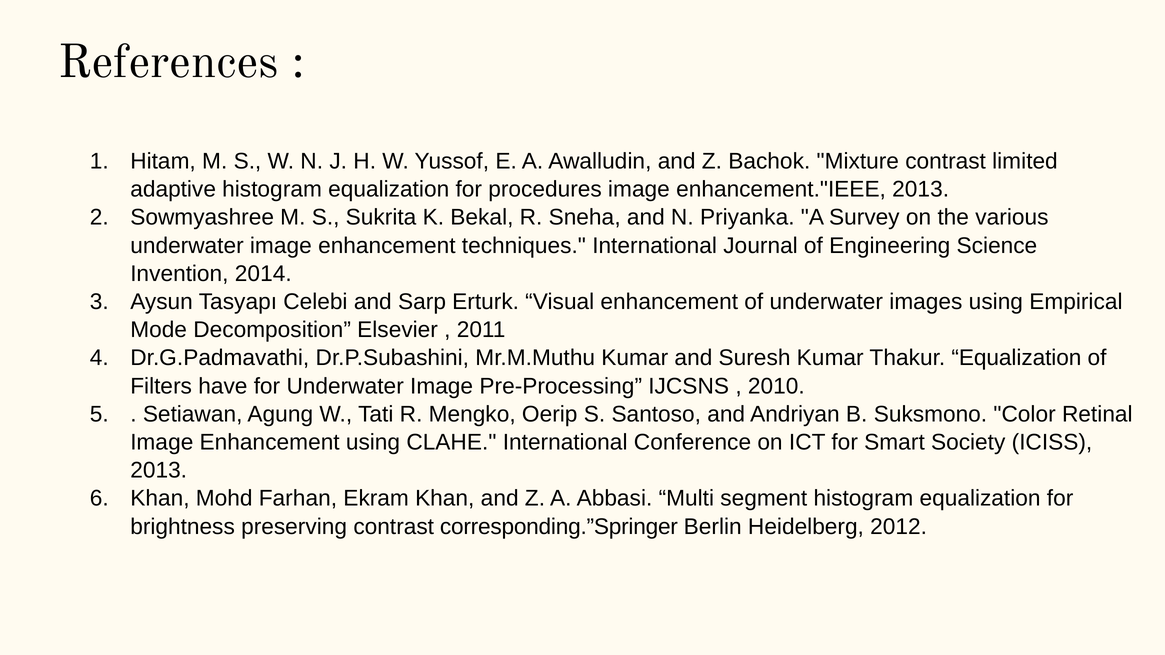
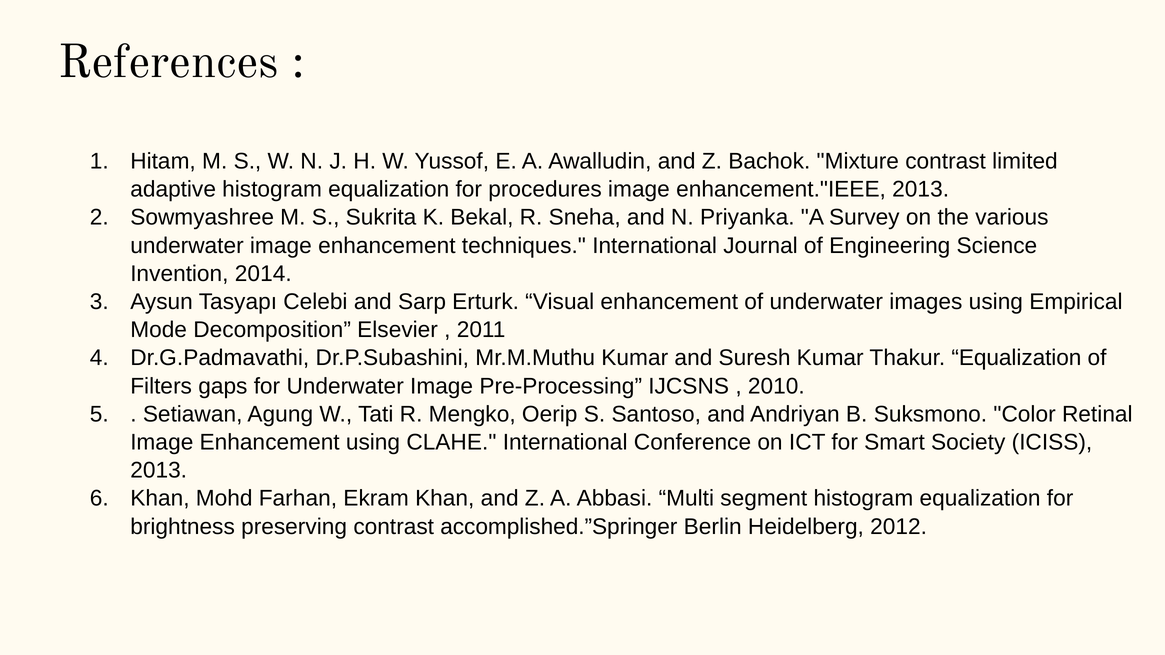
have: have -> gaps
corresponding.”Springer: corresponding.”Springer -> accomplished.”Springer
